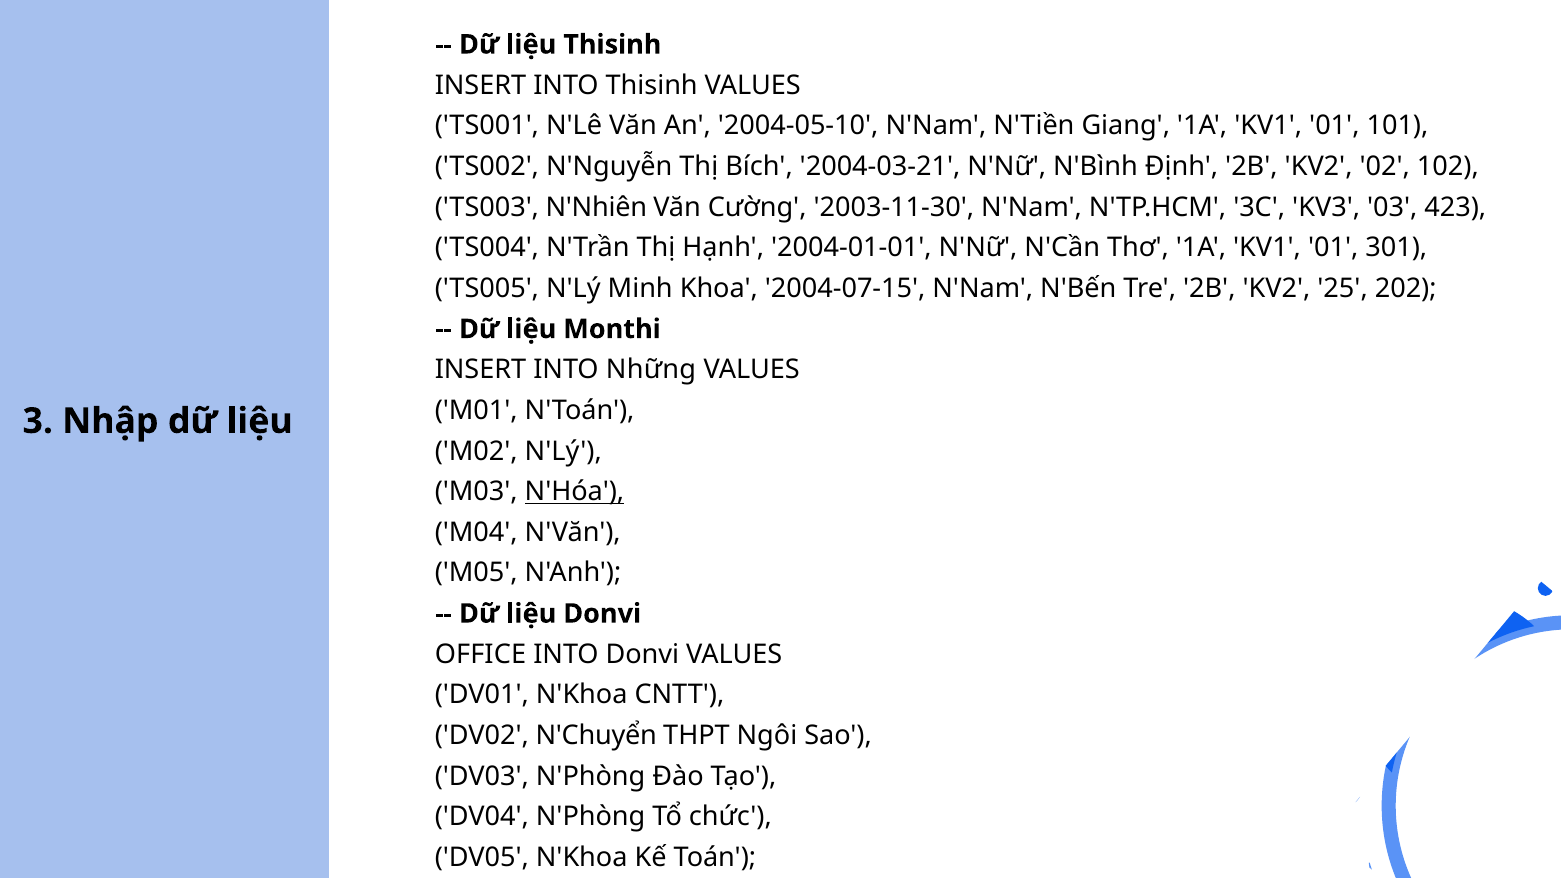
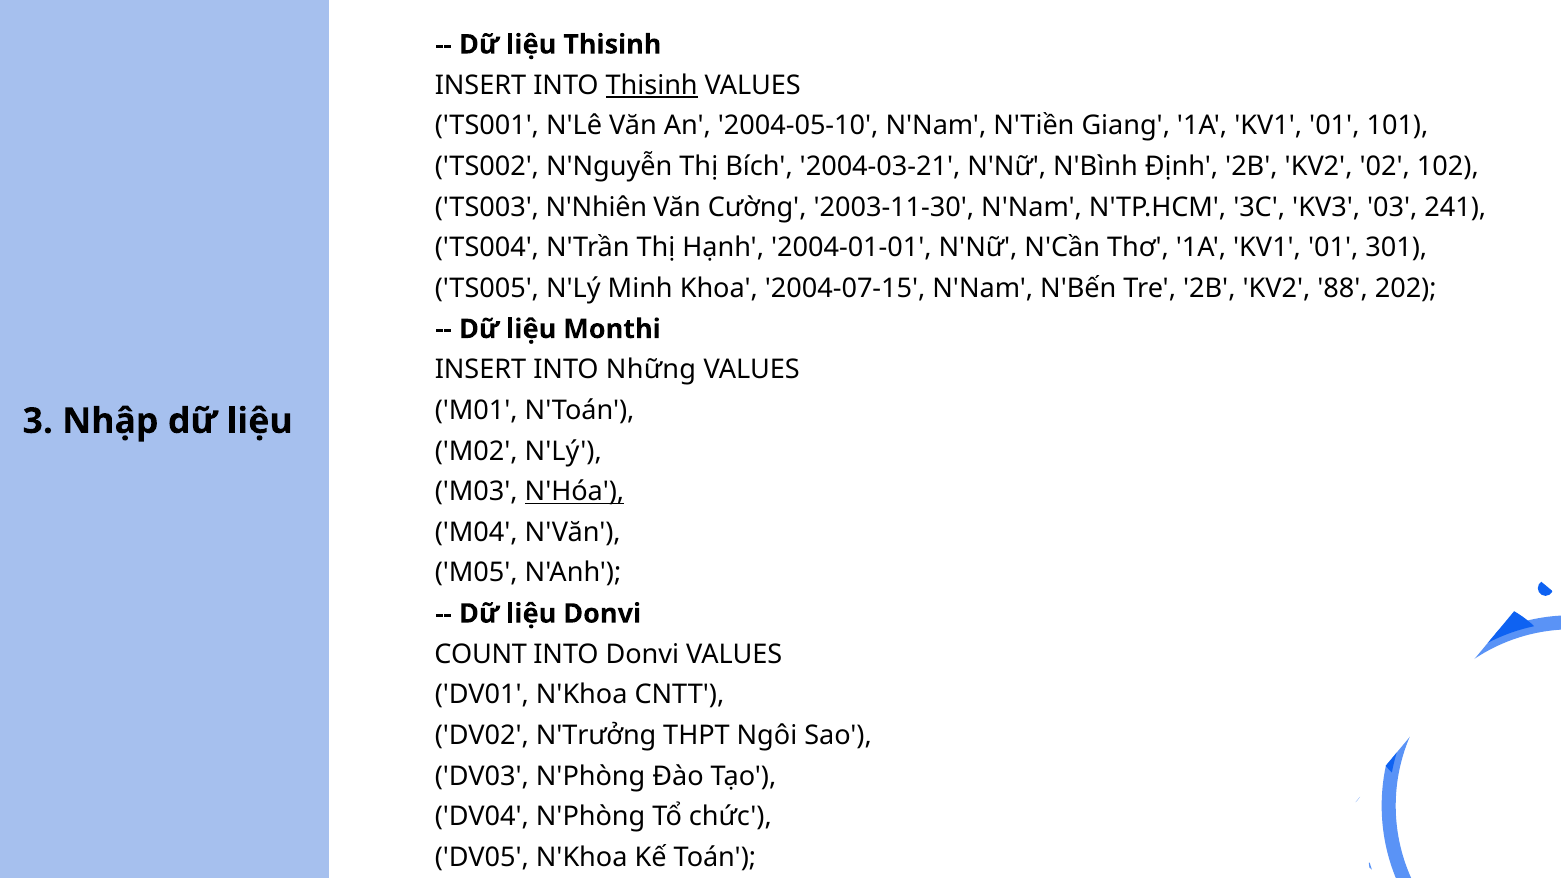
Thisinh at (652, 85) underline: none -> present
423: 423 -> 241
25: 25 -> 88
OFFICE: OFFICE -> COUNT
N'Chuyển: N'Chuyển -> N'Trưởng
